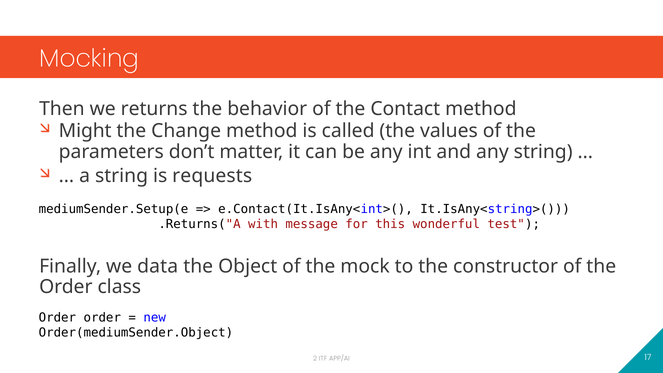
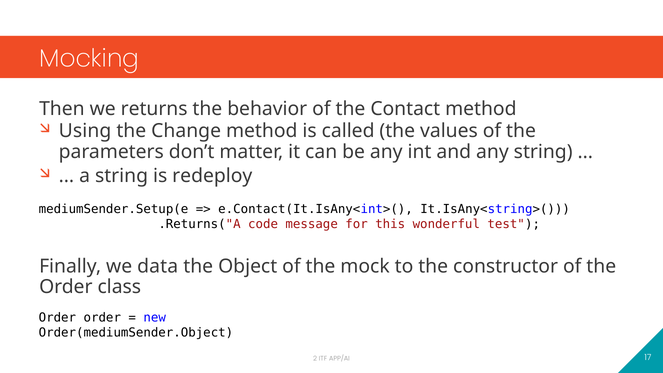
Might: Might -> Using
requests: requests -> redeploy
with: with -> code
